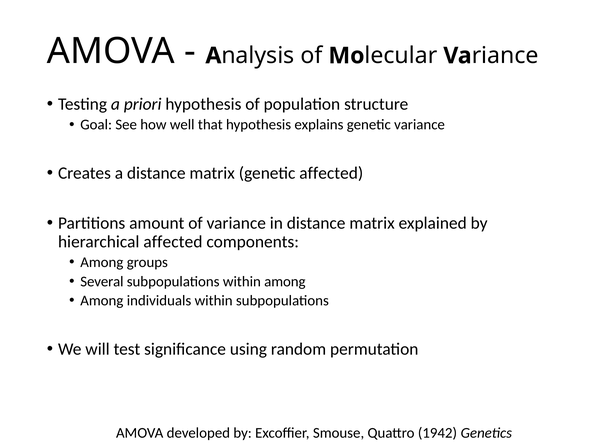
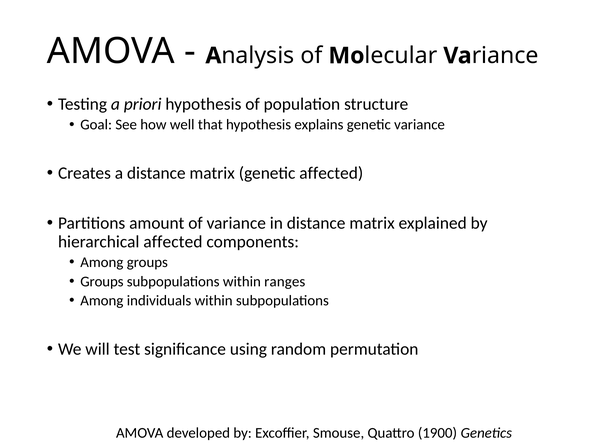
Several at (102, 282): Several -> Groups
within among: among -> ranges
1942: 1942 -> 1900
